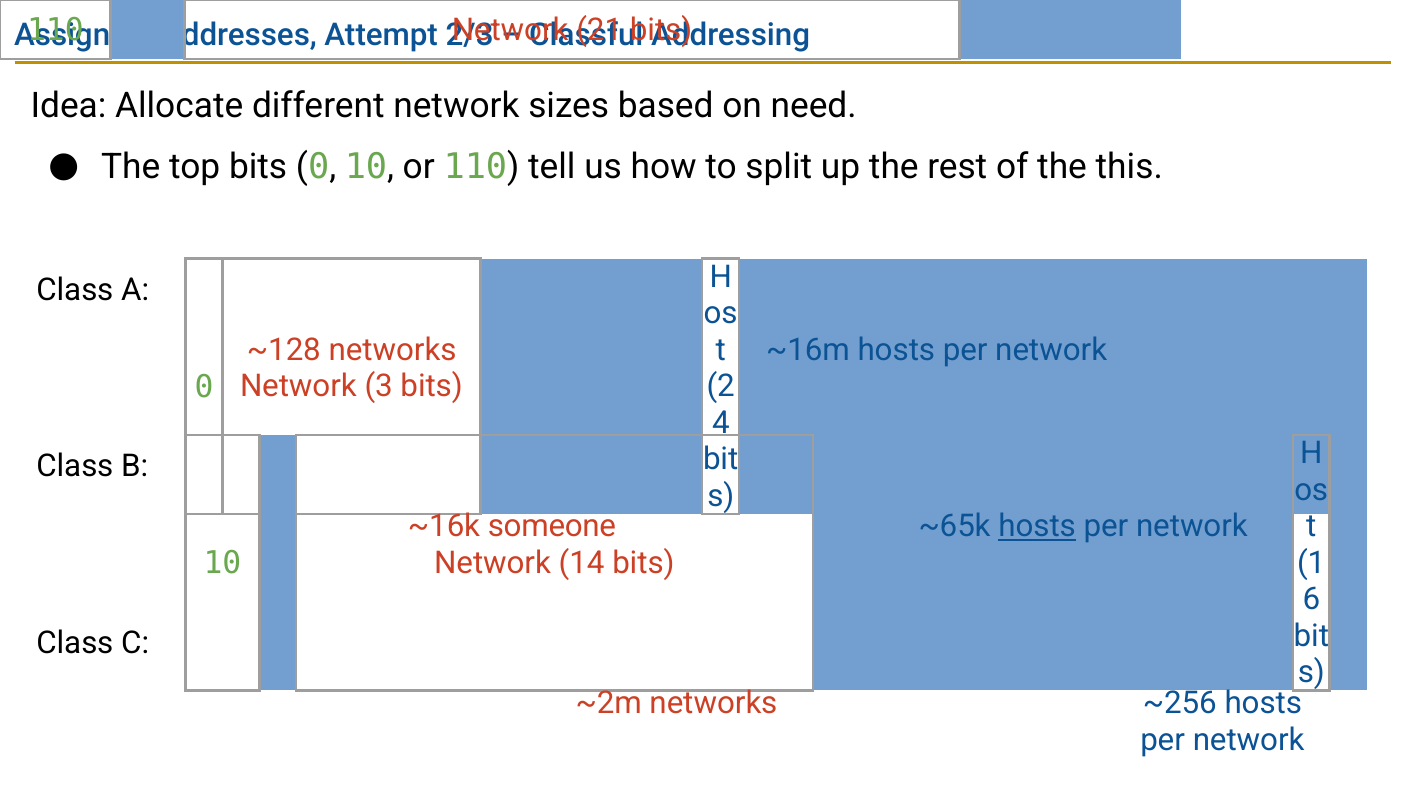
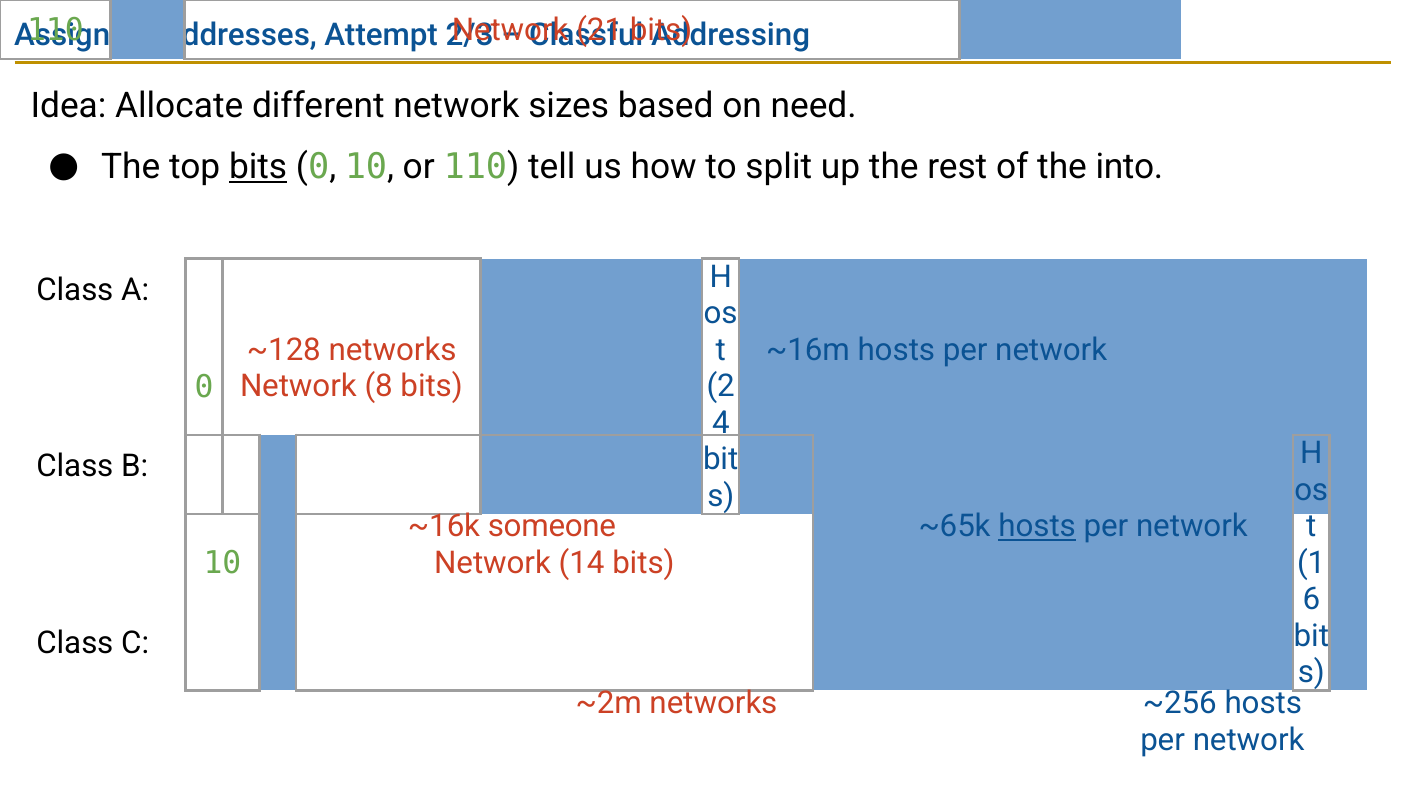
bits at (258, 167) underline: none -> present
this: this -> into
3: 3 -> 8
